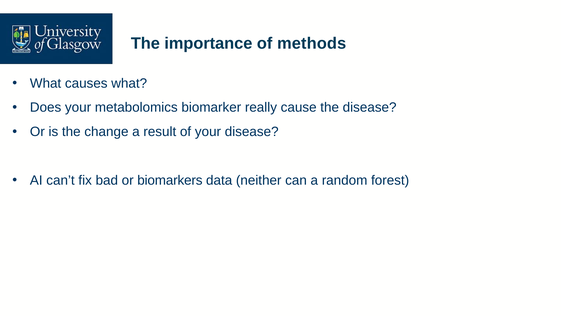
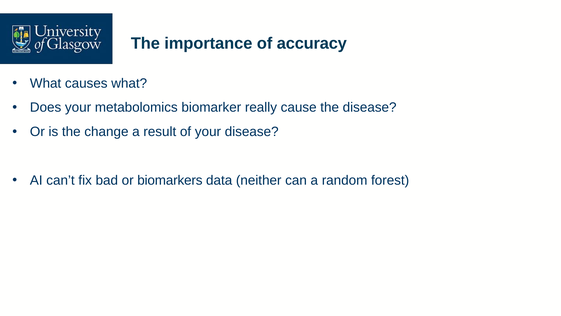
methods: methods -> accuracy
